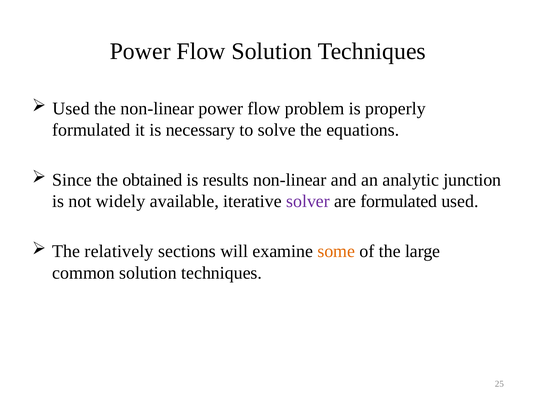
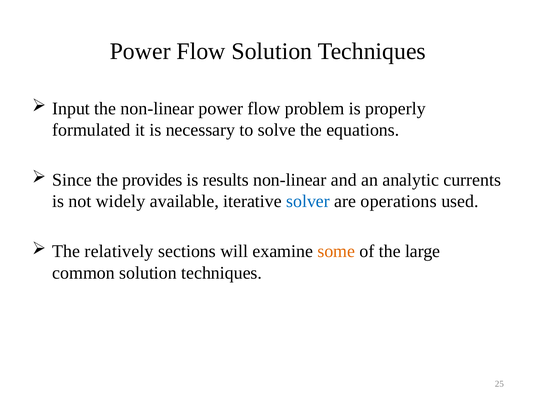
Used at (71, 108): Used -> Input
obtained: obtained -> provides
junction: junction -> currents
solver colour: purple -> blue
are formulated: formulated -> operations
